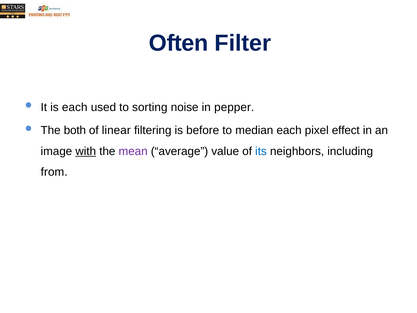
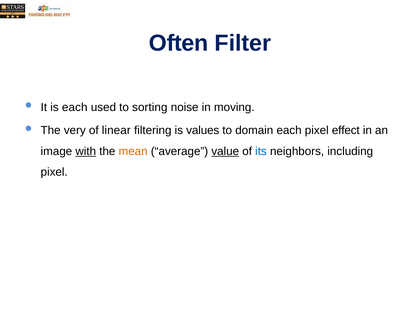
pepper: pepper -> moving
both: both -> very
before: before -> values
median: median -> domain
mean colour: purple -> orange
value underline: none -> present
from at (54, 172): from -> pixel
